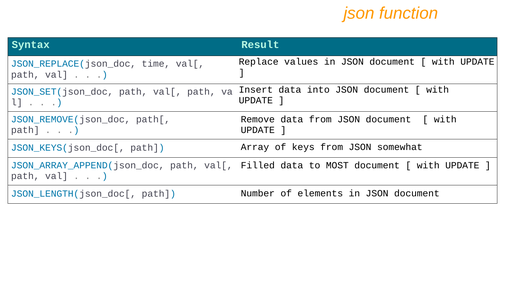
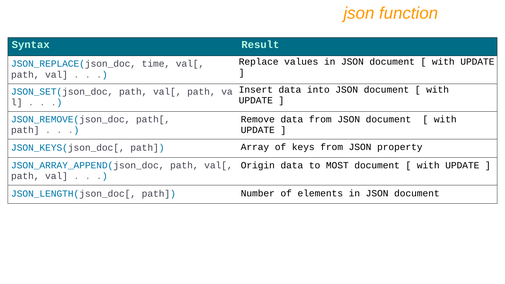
somewhat: somewhat -> property
Filled: Filled -> Origin
